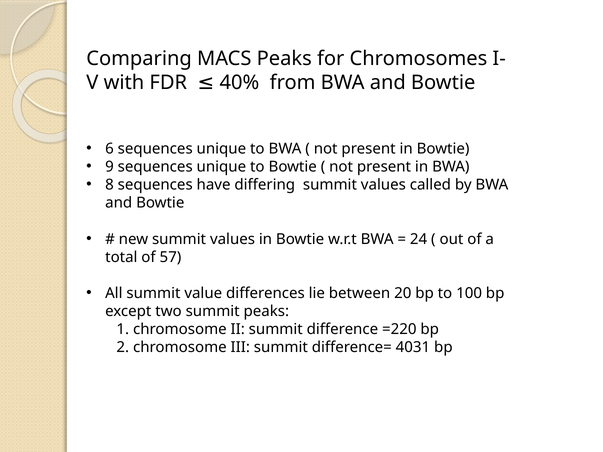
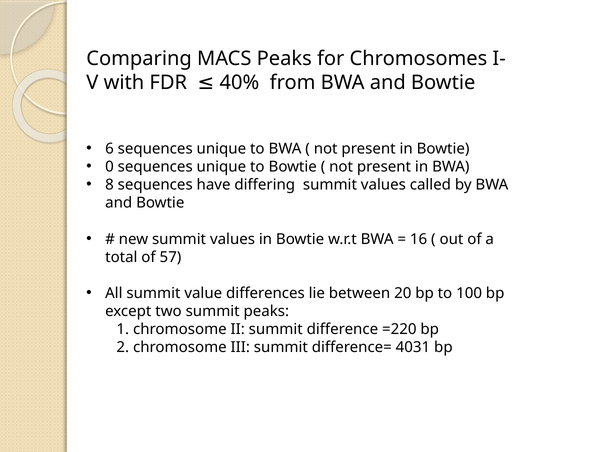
9: 9 -> 0
24: 24 -> 16
